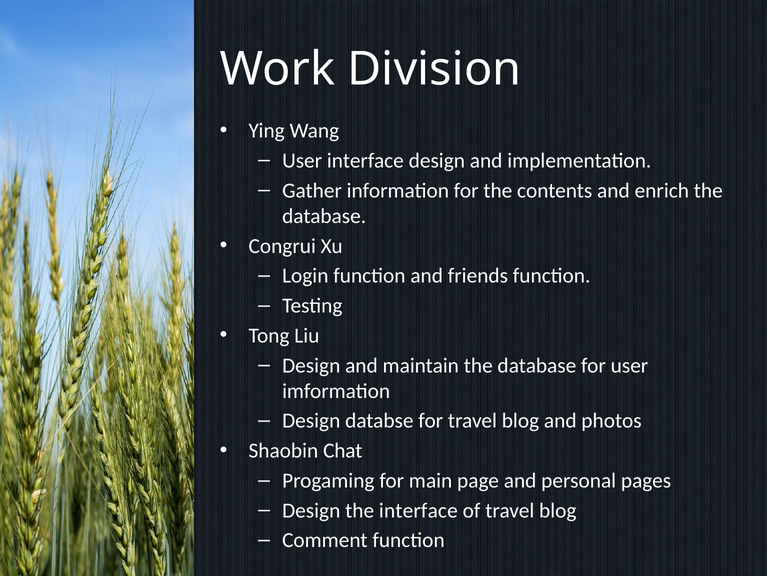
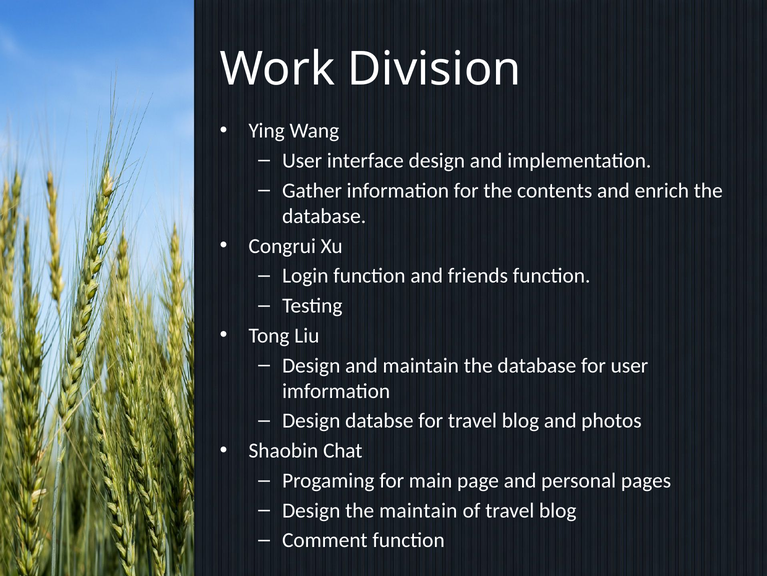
the interface: interface -> maintain
